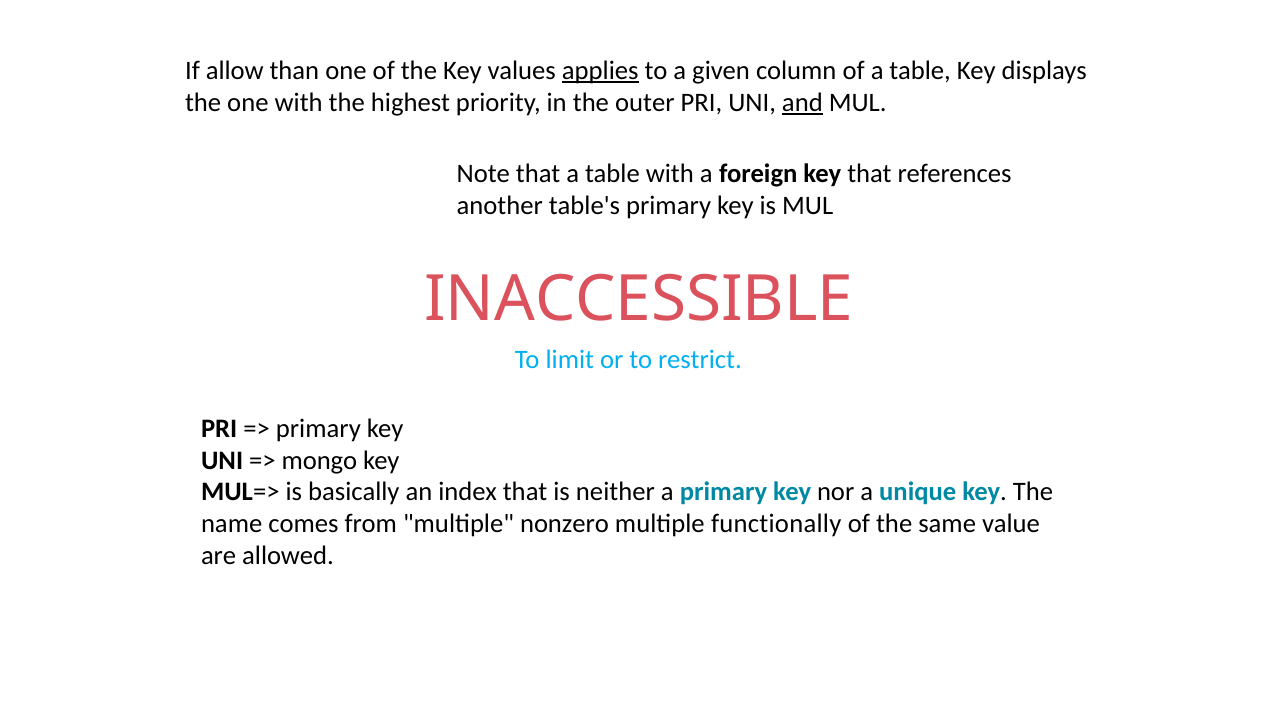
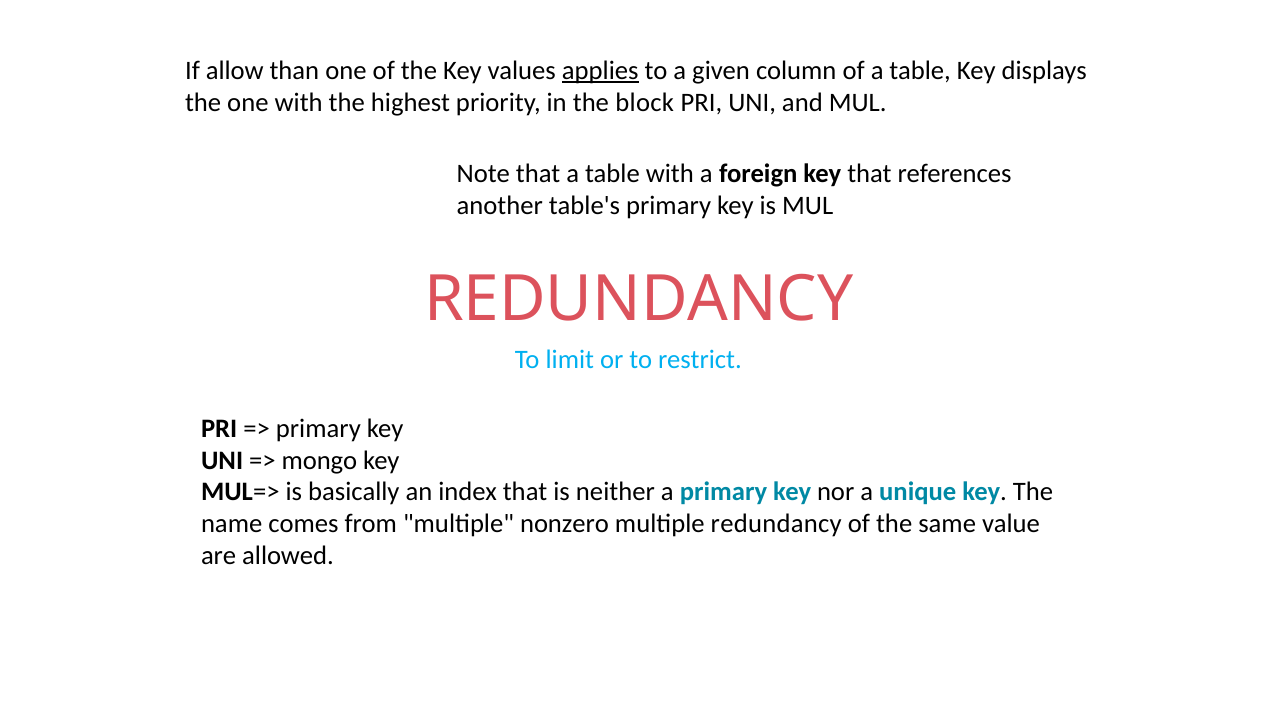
outer: outer -> block
and underline: present -> none
INACCESSIBLE at (639, 300): INACCESSIBLE -> REDUNDANCY
multiple functionally: functionally -> redundancy
